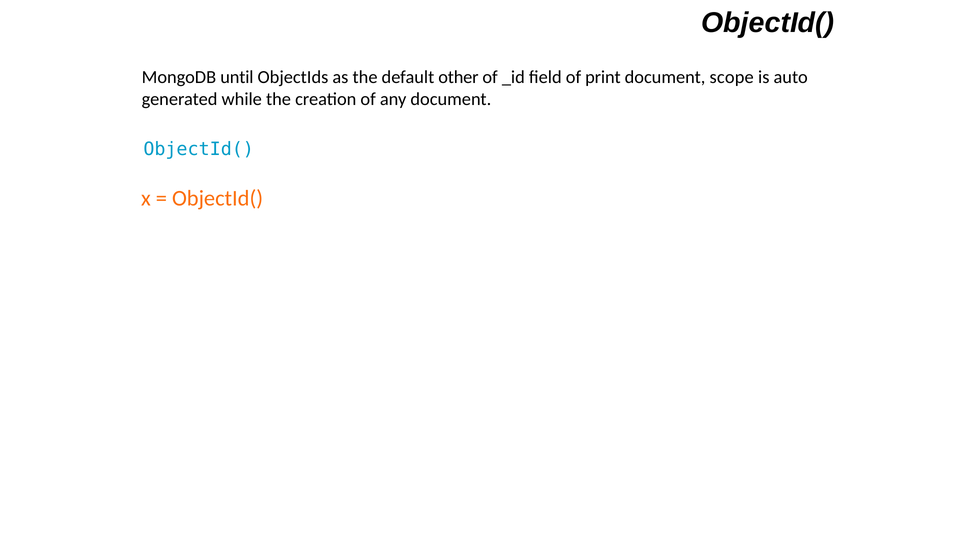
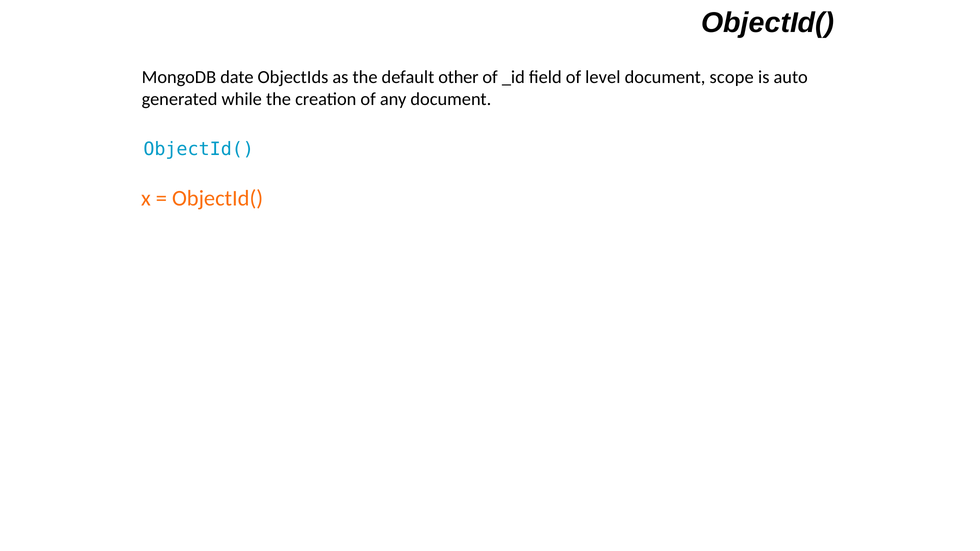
until: until -> date
print: print -> level
